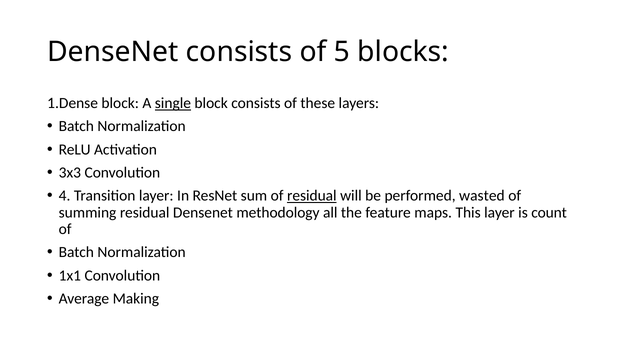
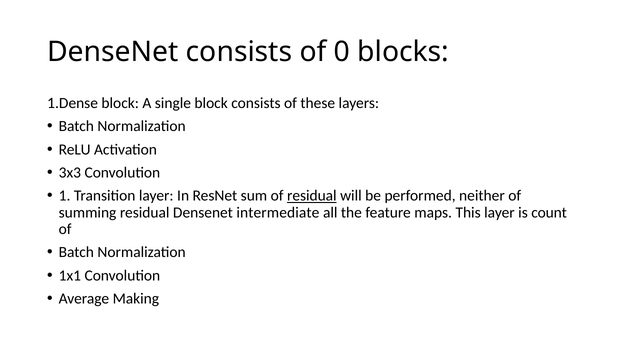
5: 5 -> 0
single underline: present -> none
4: 4 -> 1
wasted: wasted -> neither
methodology: methodology -> intermediate
